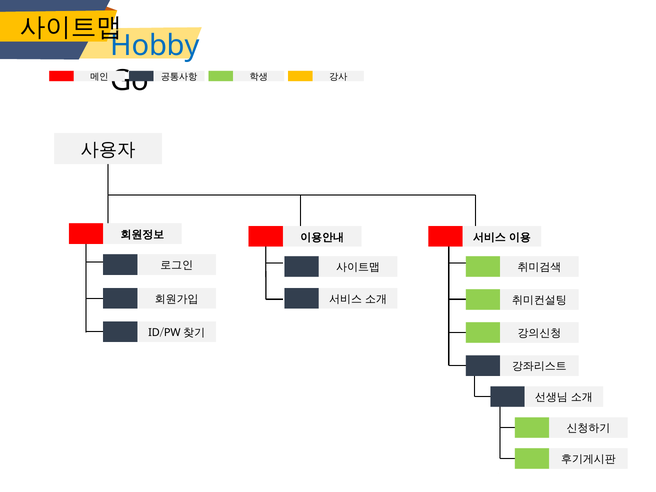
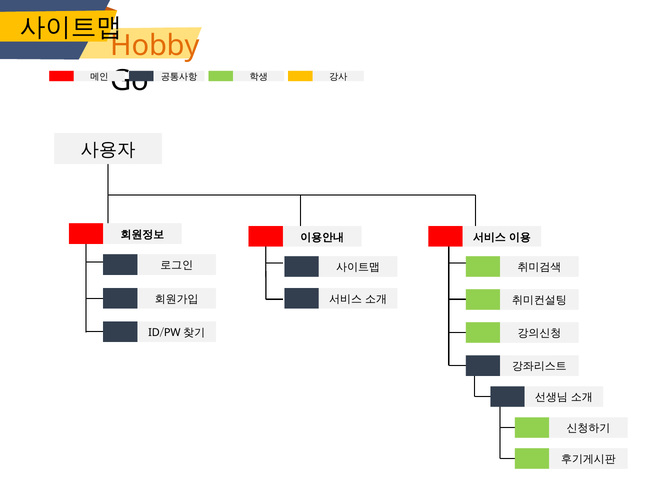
Hobby colour: blue -> orange
